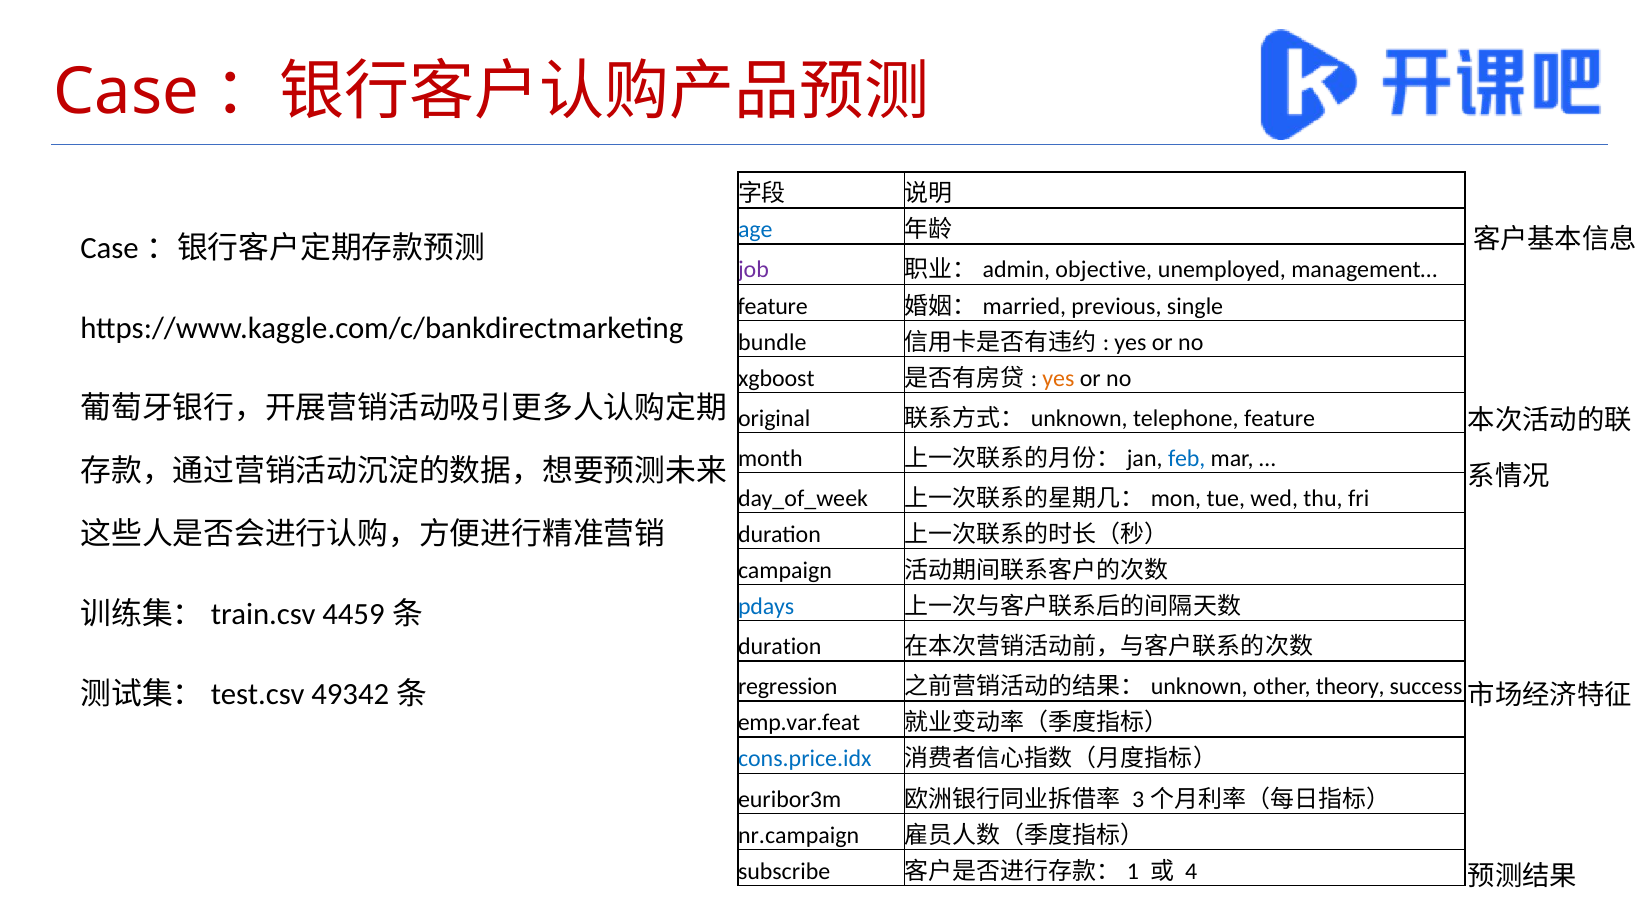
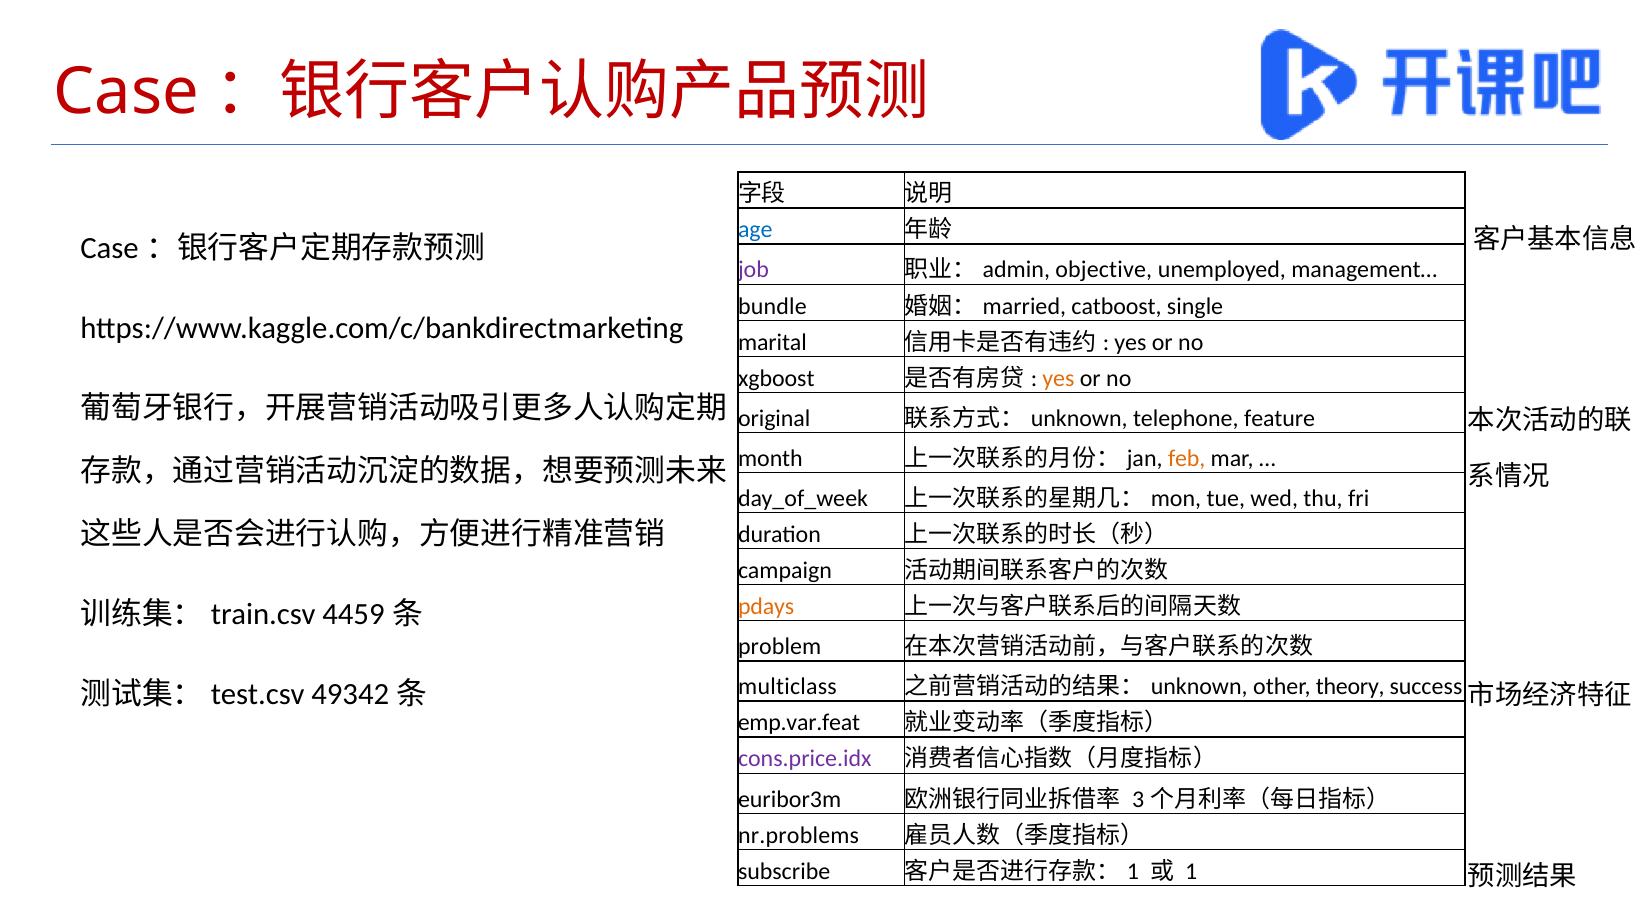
feature at (773, 306): feature -> bundle
previous: previous -> catboost
bundle: bundle -> marital
feb colour: blue -> orange
pdays colour: blue -> orange
duration at (780, 646): duration -> problem
regression: regression -> multiclass
cons.price.idx colour: blue -> purple
nr.campaign: nr.campaign -> nr.problems
4: 4 -> 1
